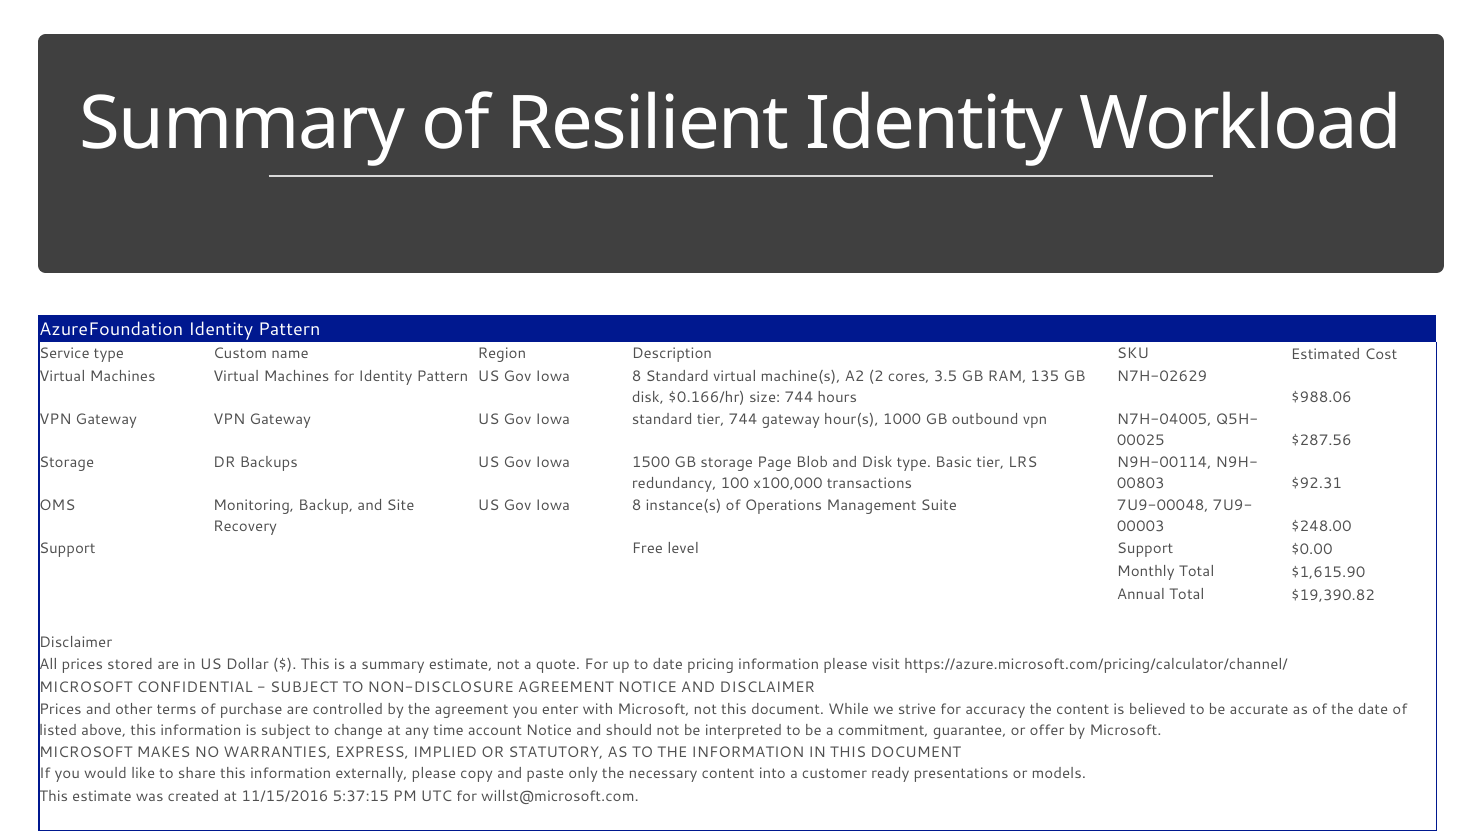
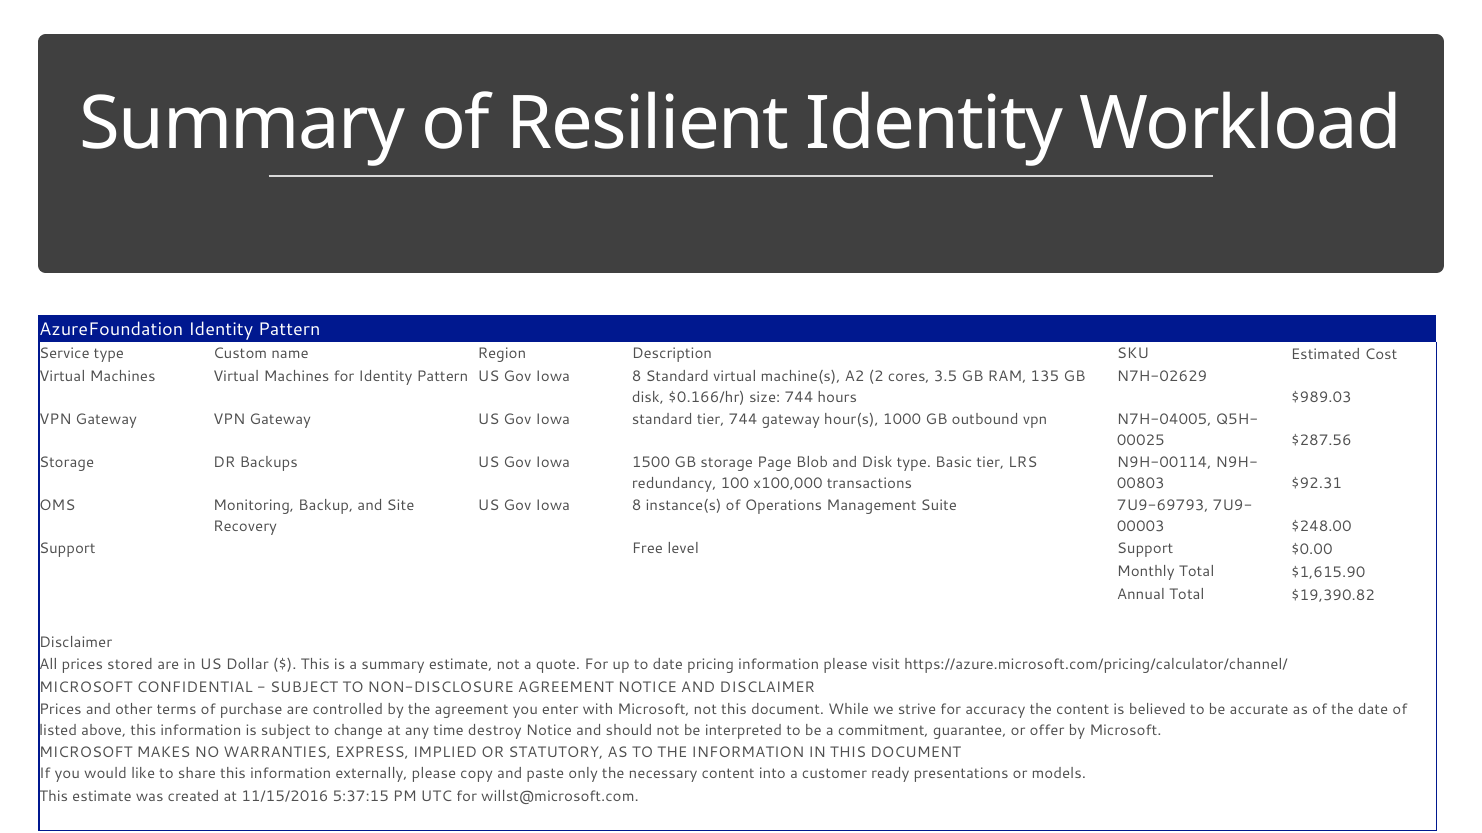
$988.06: $988.06 -> $989.03
7U9-00048: 7U9-00048 -> 7U9-69793
account: account -> destroy
